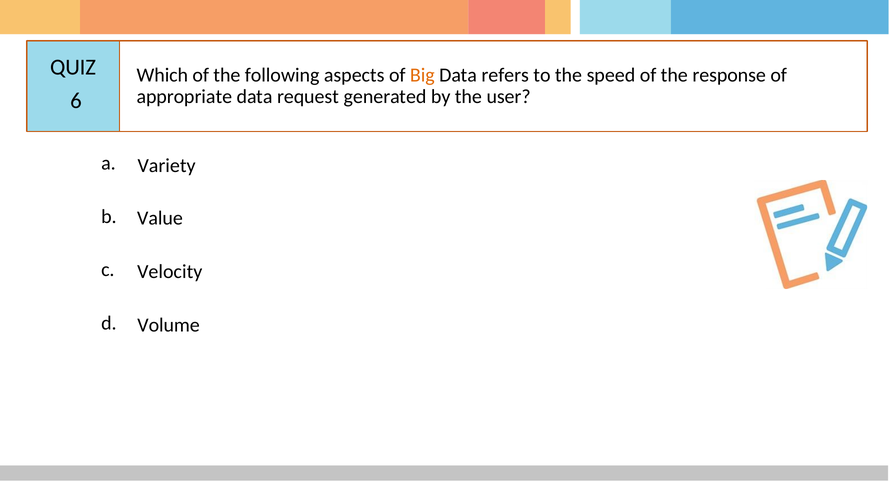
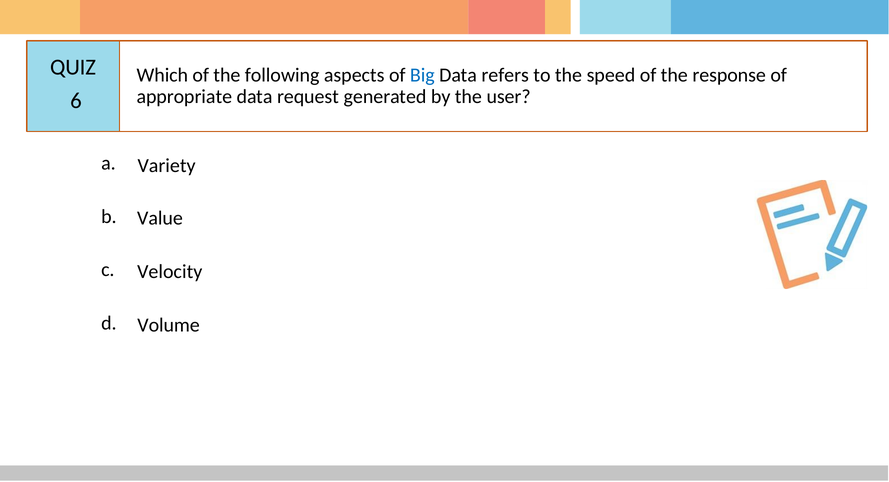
Big colour: orange -> blue
